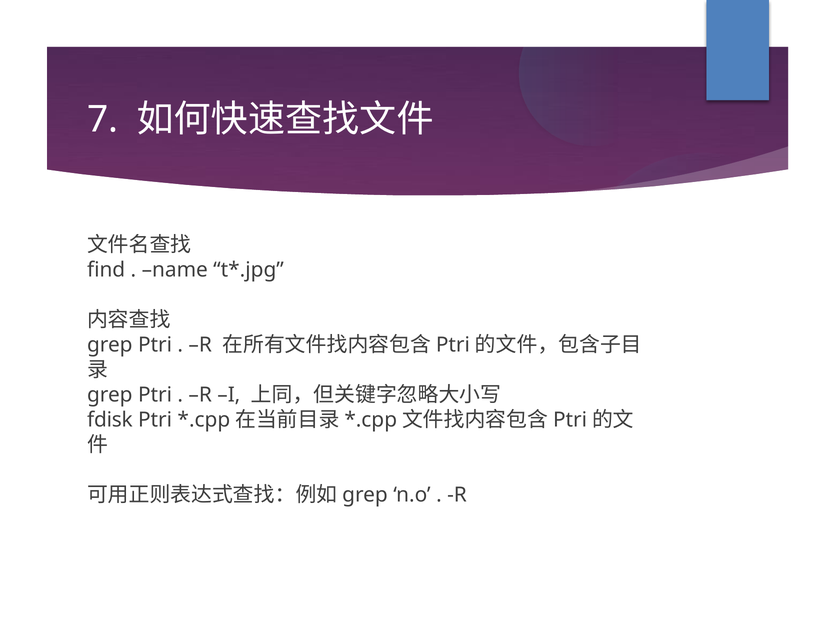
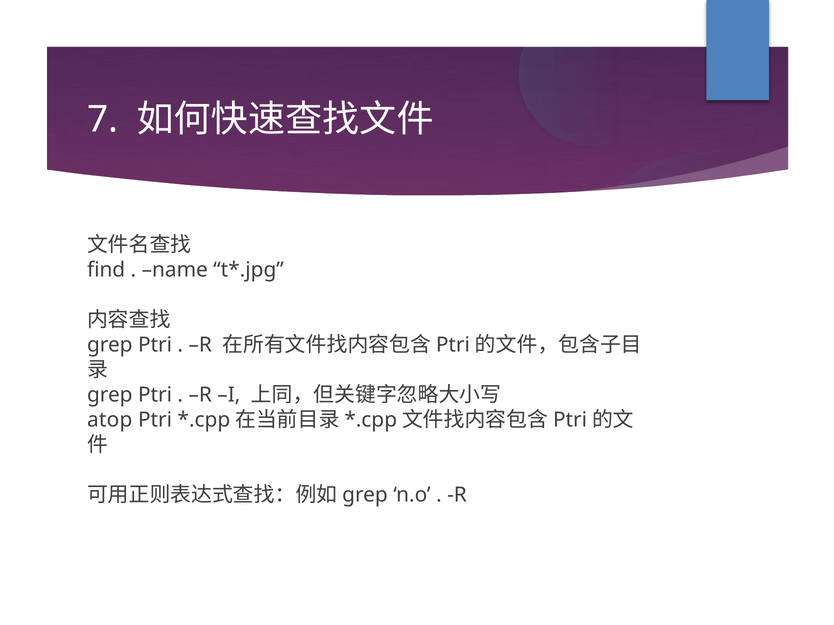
fdisk: fdisk -> atop
